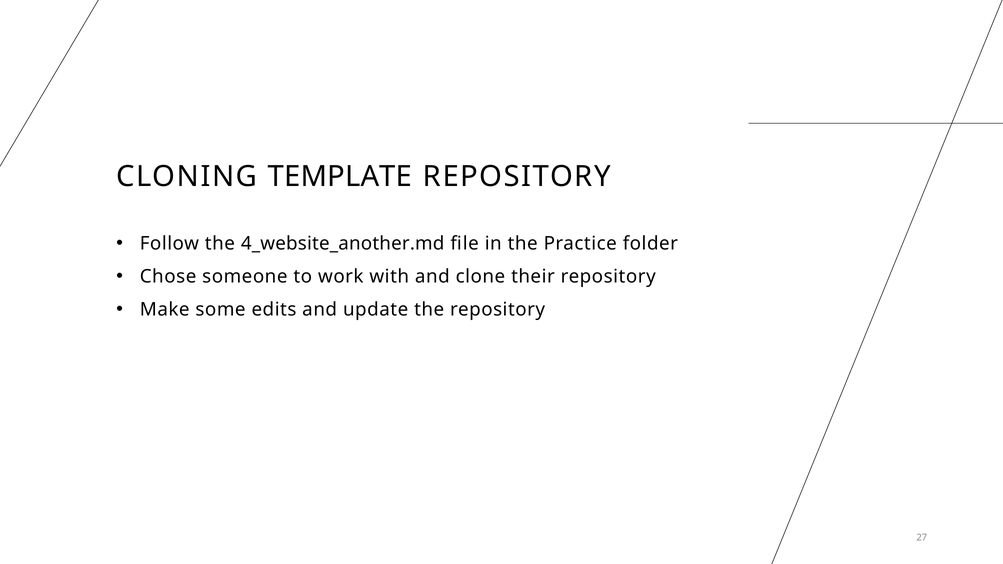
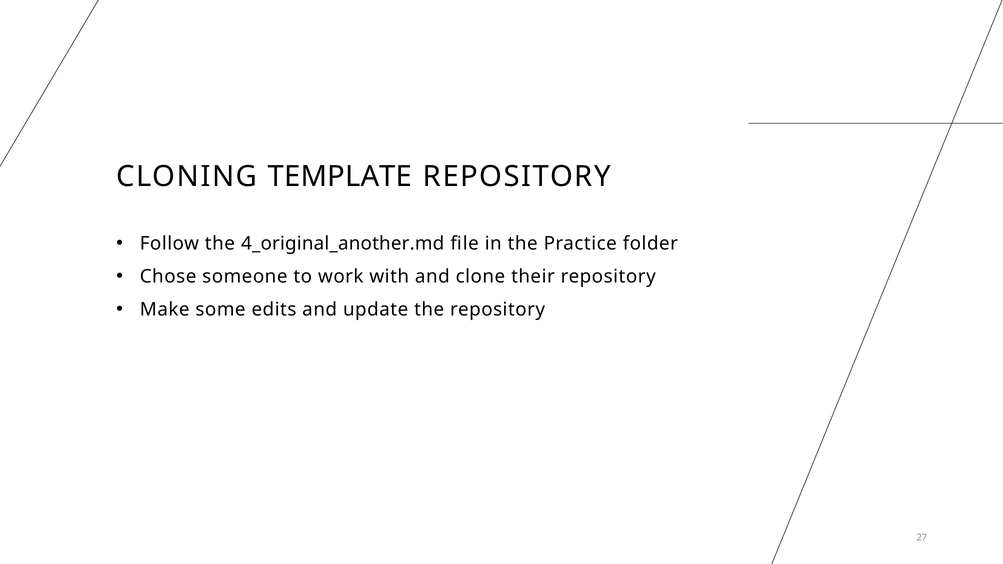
4_website_another.md: 4_website_another.md -> 4_original_another.md
